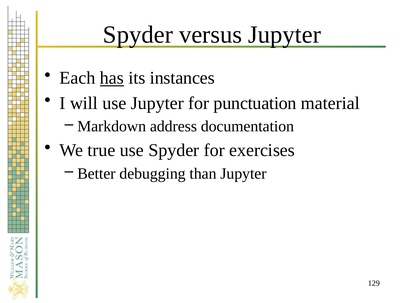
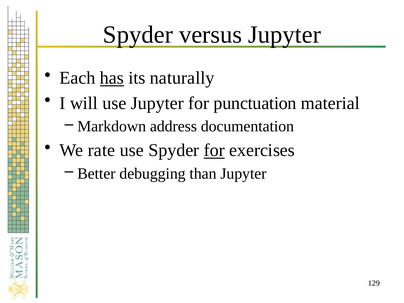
instances: instances -> naturally
true: true -> rate
for at (214, 150) underline: none -> present
